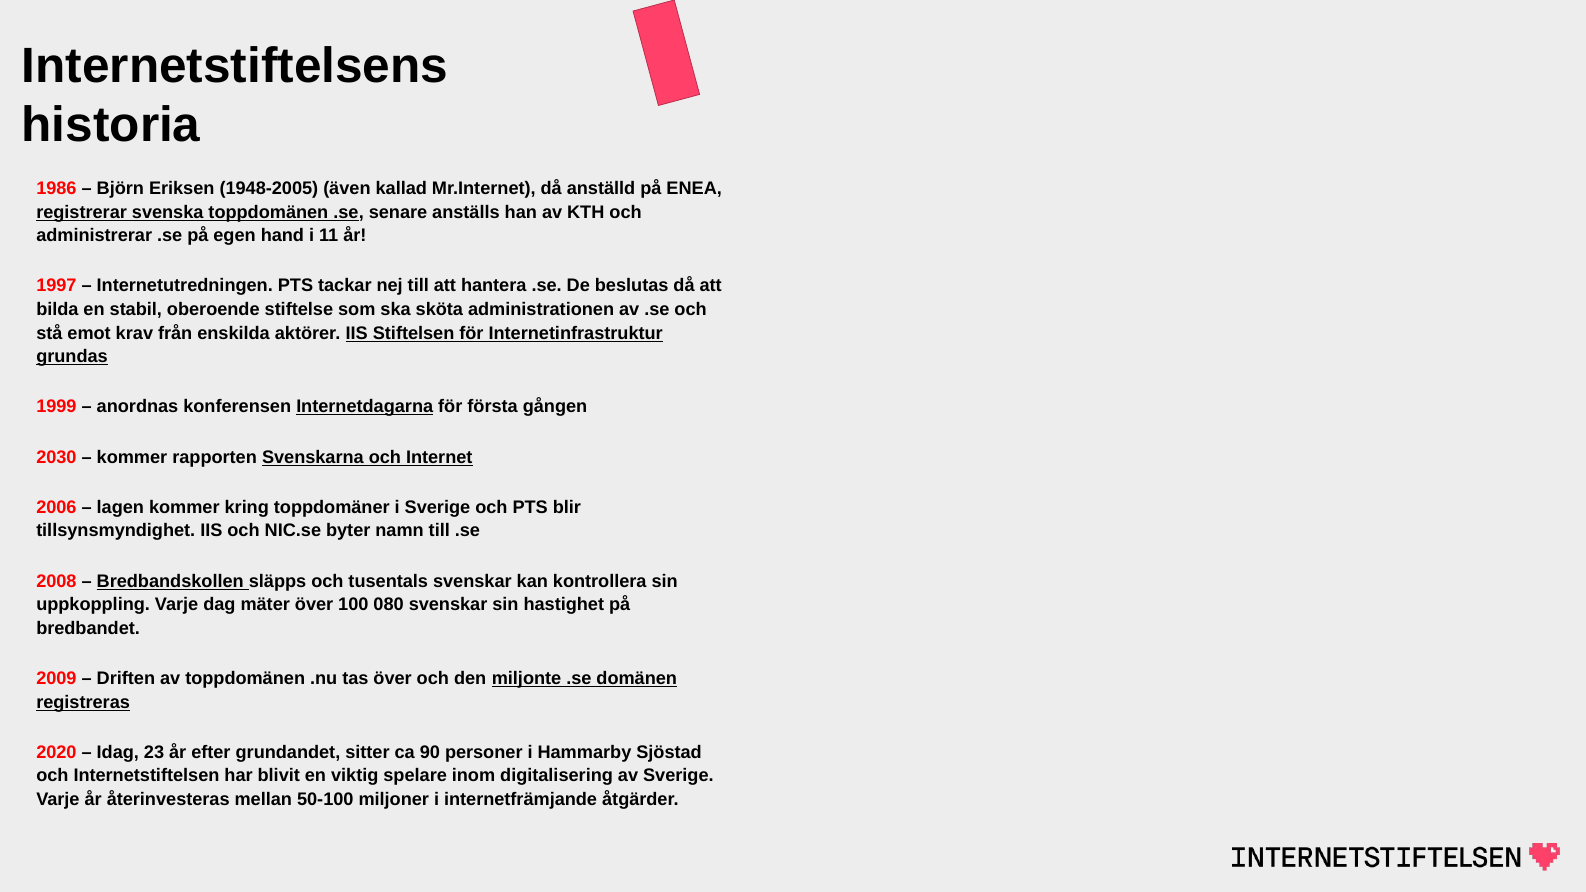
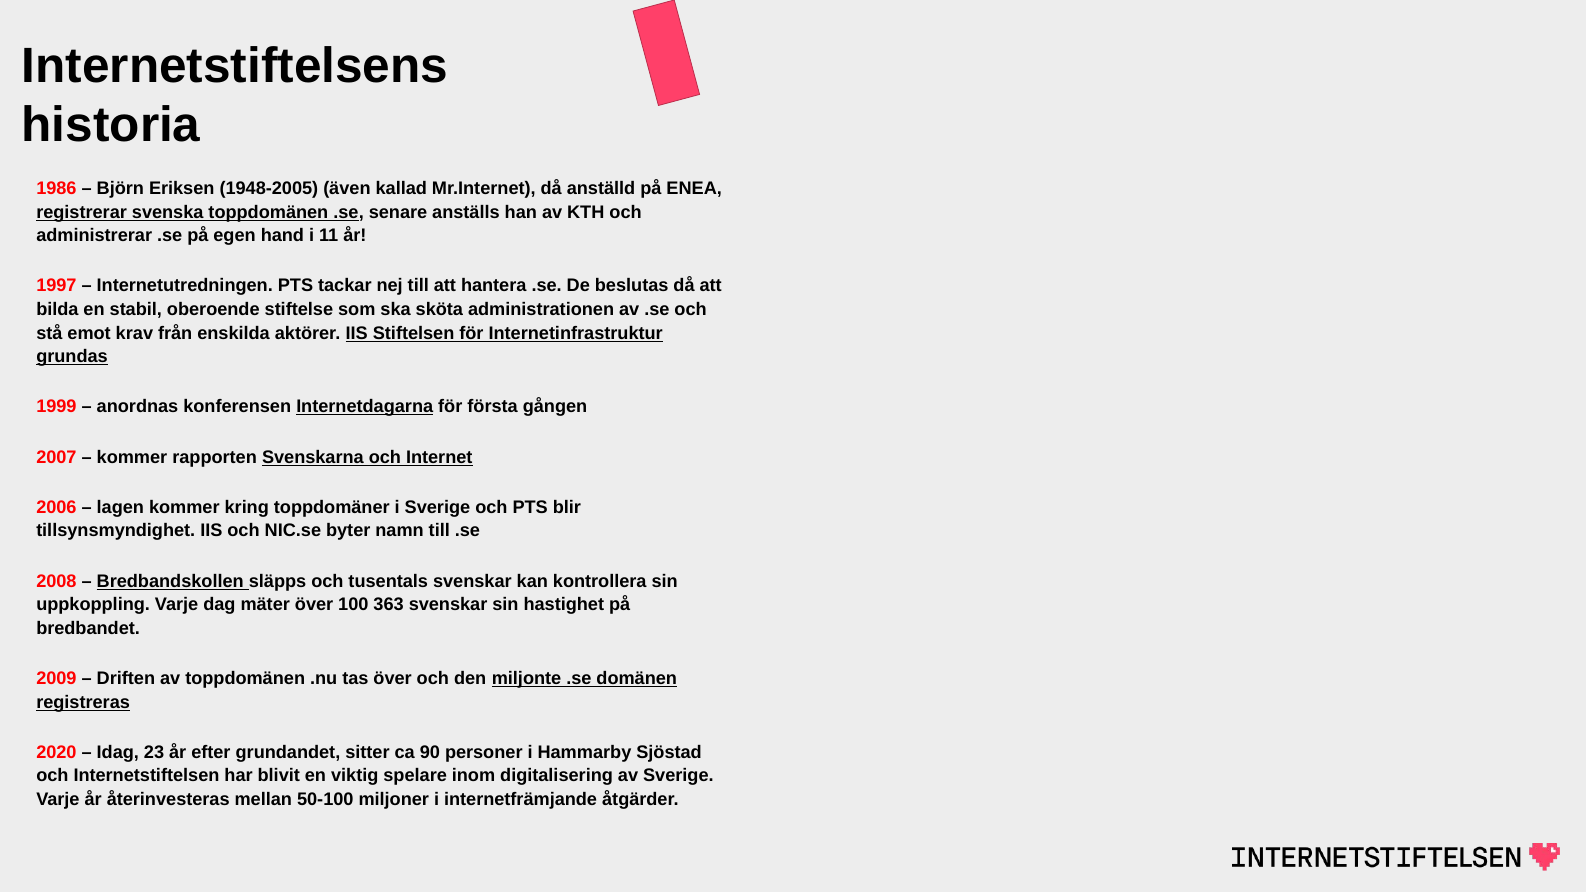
2030: 2030 -> 2007
080: 080 -> 363
